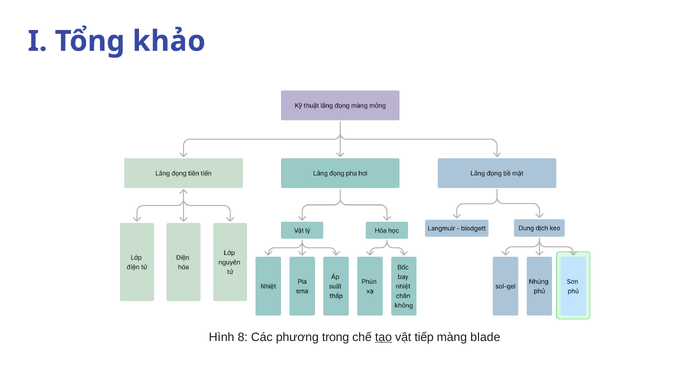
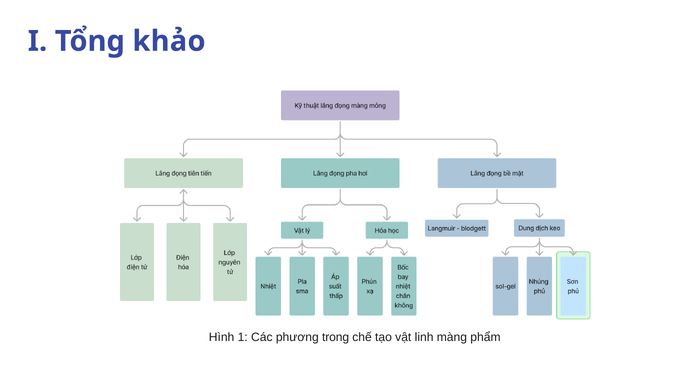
8: 8 -> 1
tạo underline: present -> none
tiếp: tiếp -> linh
blade: blade -> phẩm
